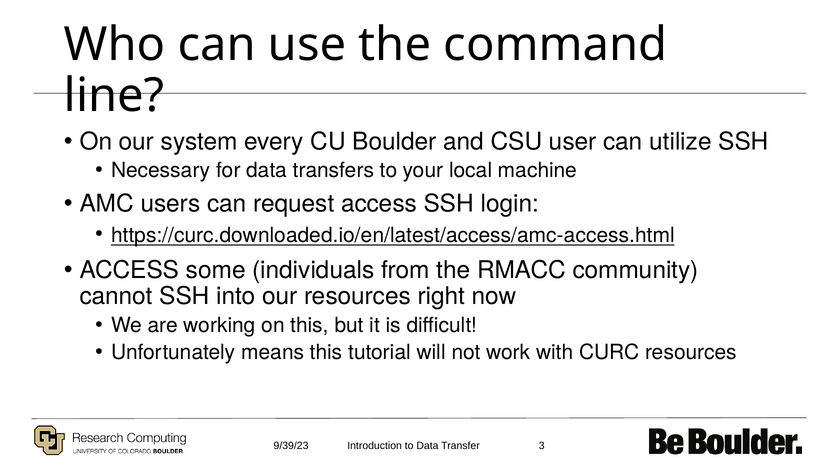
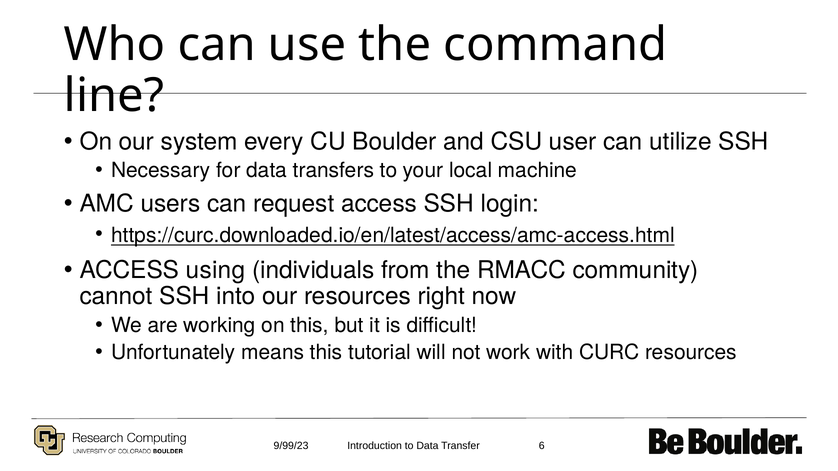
some: some -> using
9/39/23: 9/39/23 -> 9/99/23
3: 3 -> 6
